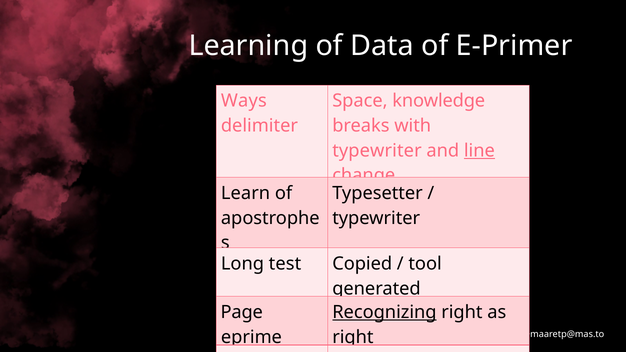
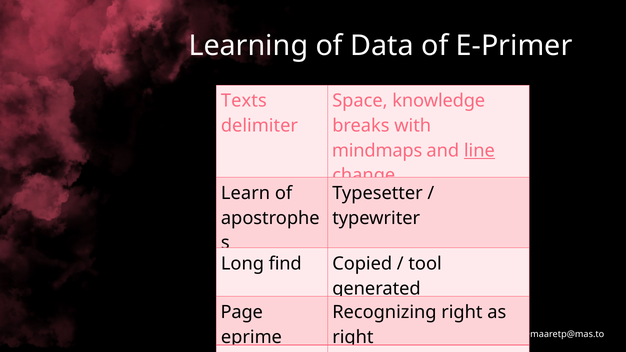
Ways: Ways -> Texts
typewriter at (377, 151): typewriter -> mindmaps
test: test -> find
Recognizing at (384, 312) underline: present -> none
